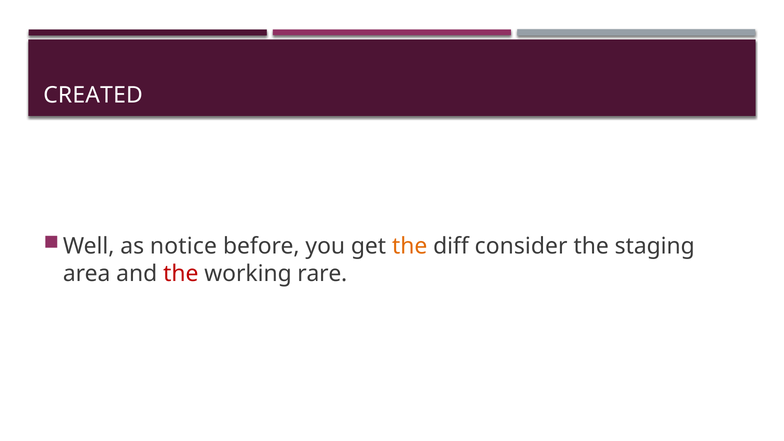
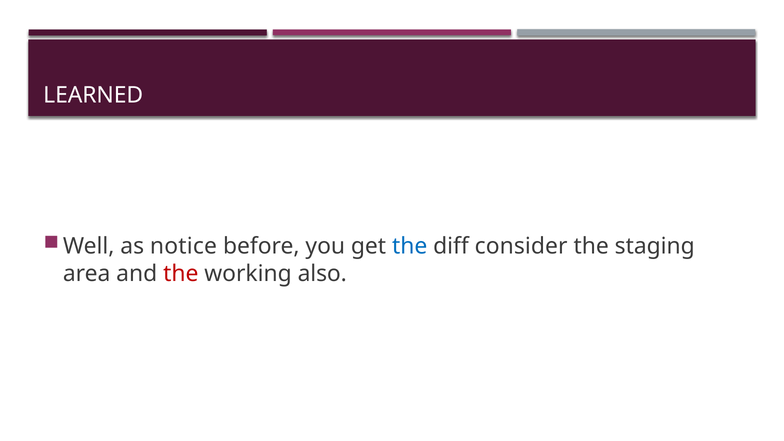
CREATED: CREATED -> LEARNED
the at (410, 246) colour: orange -> blue
rare: rare -> also
